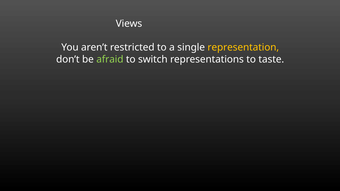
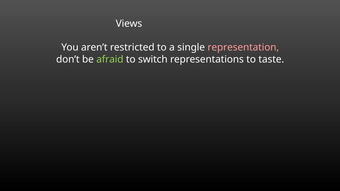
representation colour: yellow -> pink
